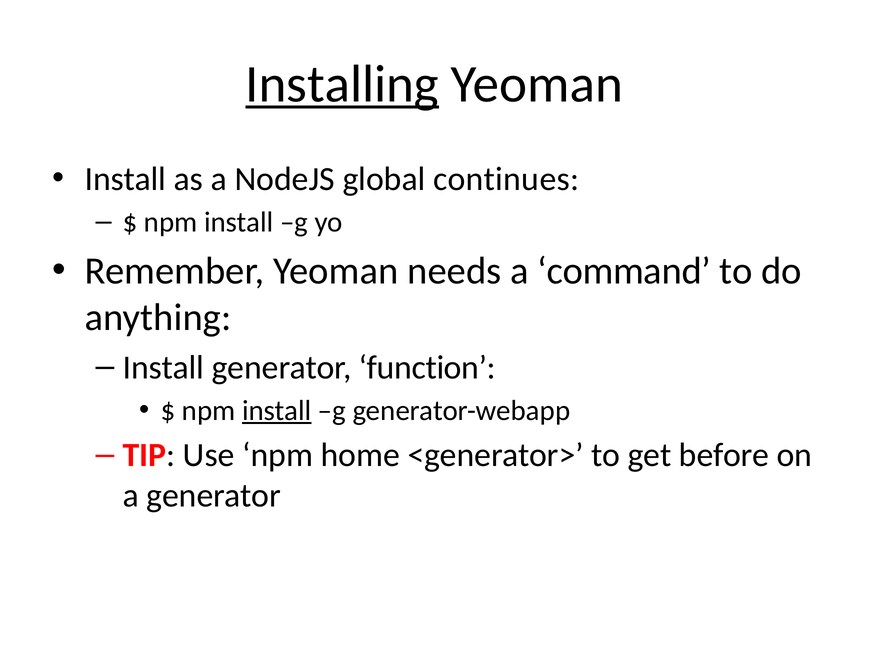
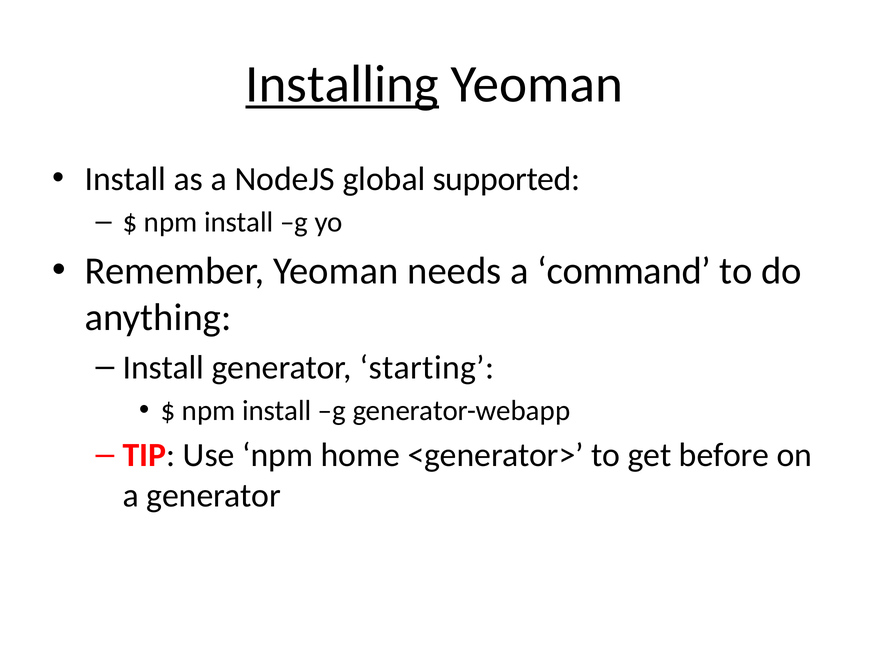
continues: continues -> supported
function: function -> starting
install at (277, 410) underline: present -> none
